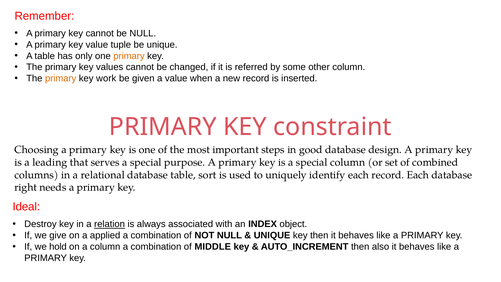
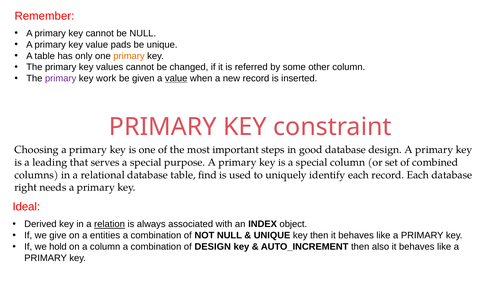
tuple: tuple -> pads
primary at (61, 78) colour: orange -> purple
value at (176, 78) underline: none -> present
sort: sort -> find
Destroy: Destroy -> Derived
applied: applied -> entities
of MIDDLE: MIDDLE -> DESIGN
